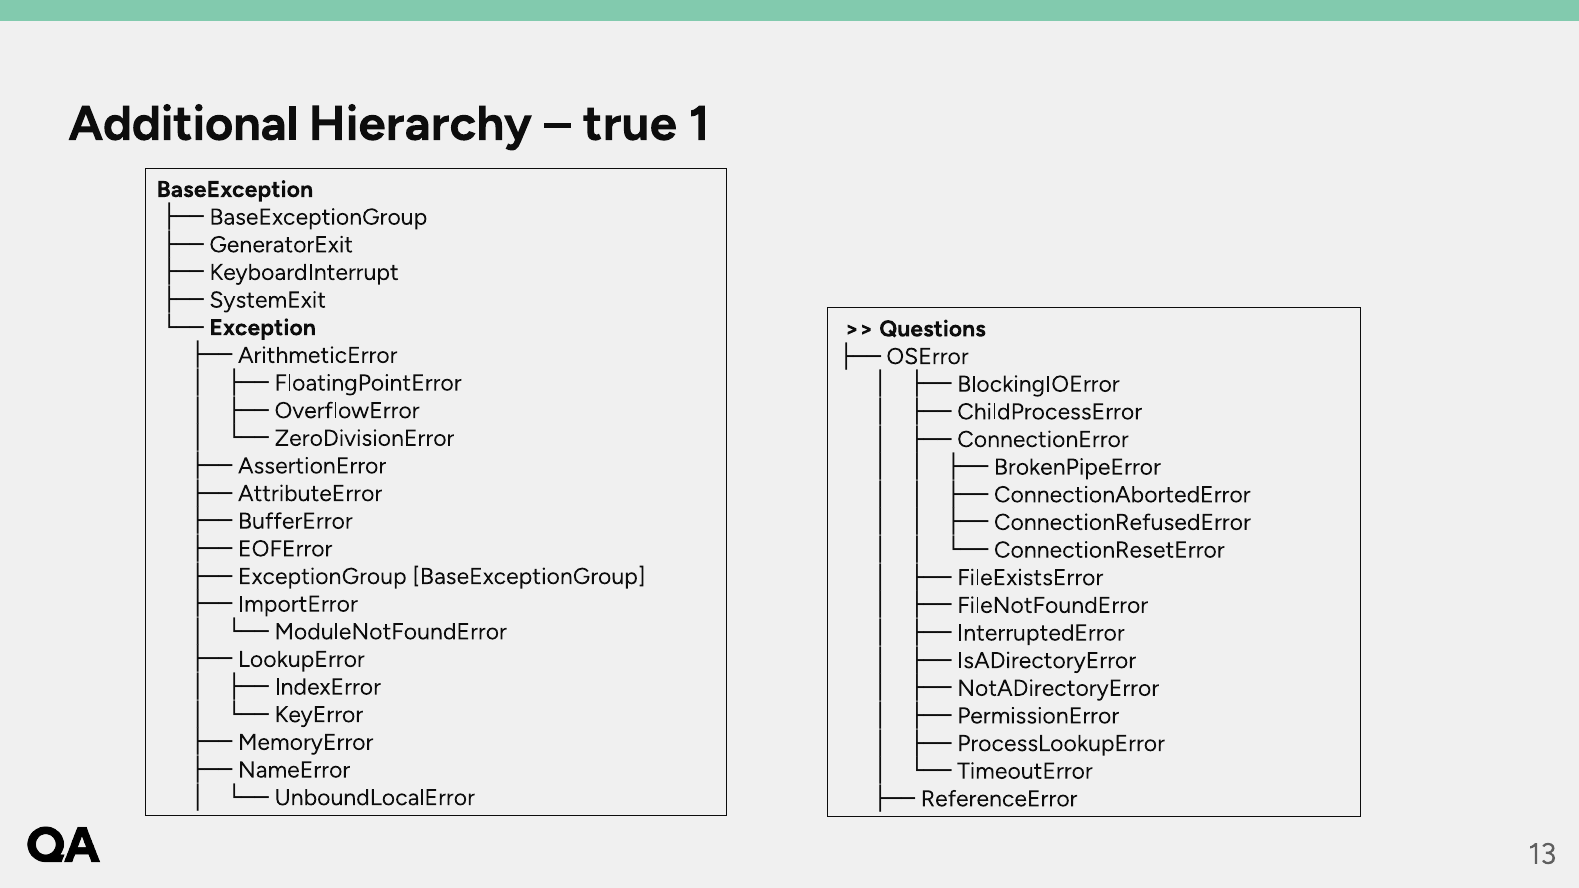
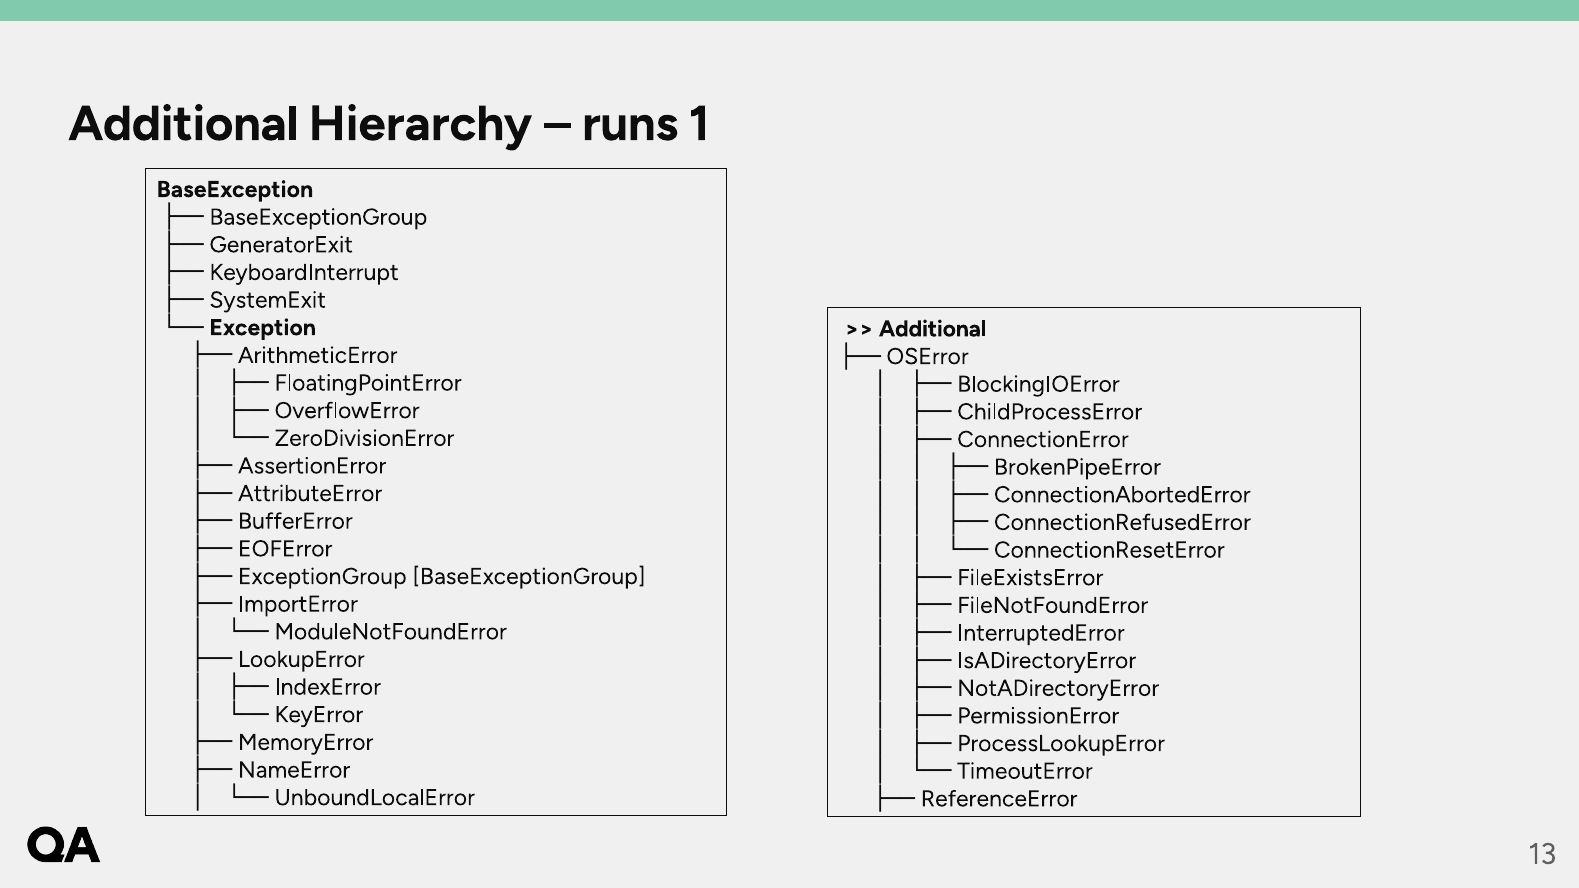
true: true -> runs
Questions at (933, 329): Questions -> Additional
